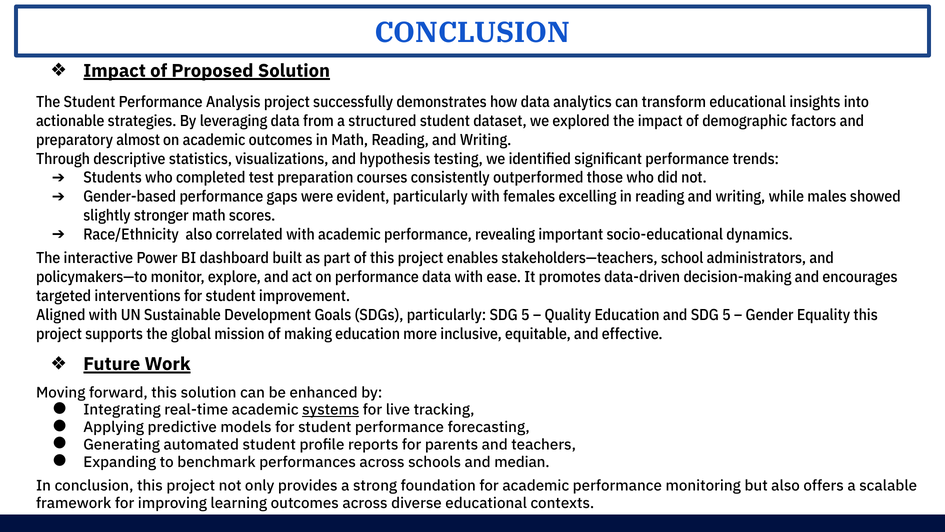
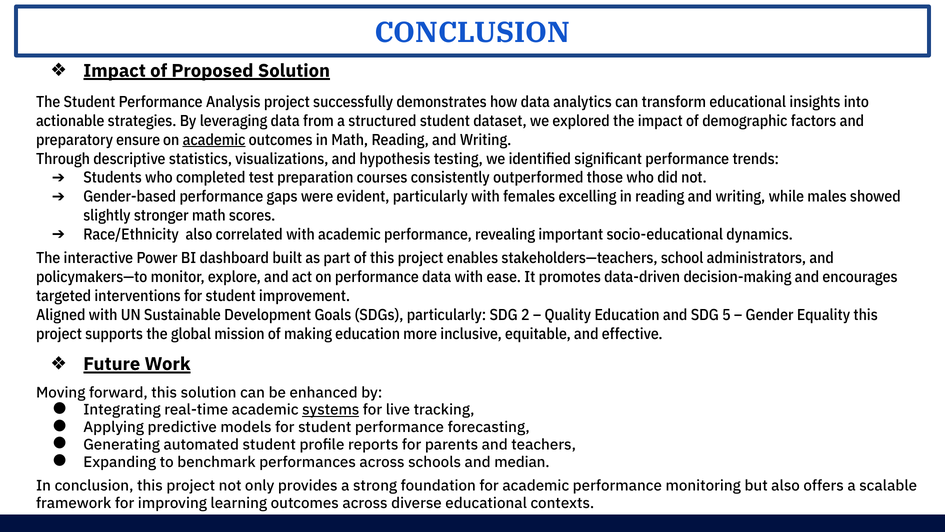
almost: almost -> ensure
academic at (214, 140) underline: none -> present
particularly SDG 5: 5 -> 2
